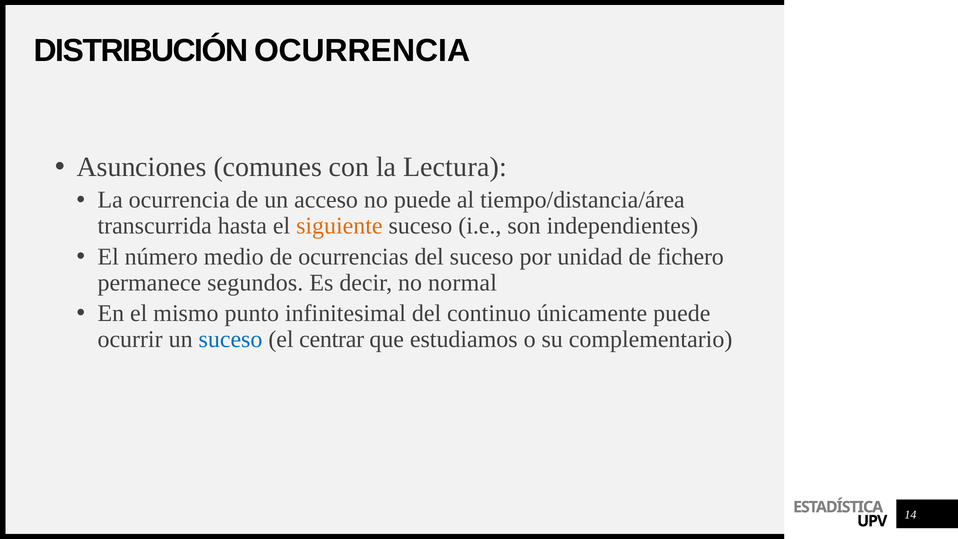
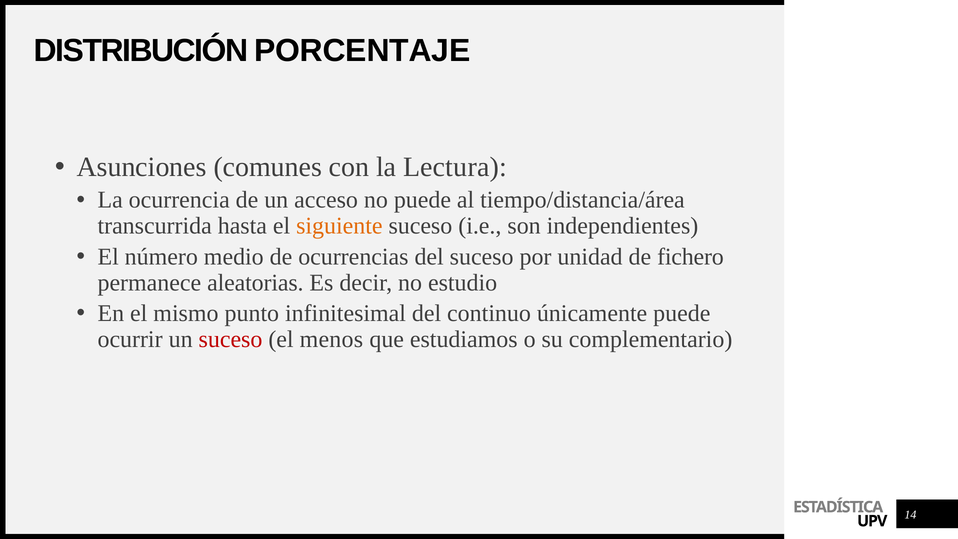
DISTRIBUCIÓN OCURRENCIA: OCURRENCIA -> PORCENTAJE
segundos: segundos -> aleatorias
normal: normal -> estudio
suceso at (231, 339) colour: blue -> red
centrar: centrar -> menos
